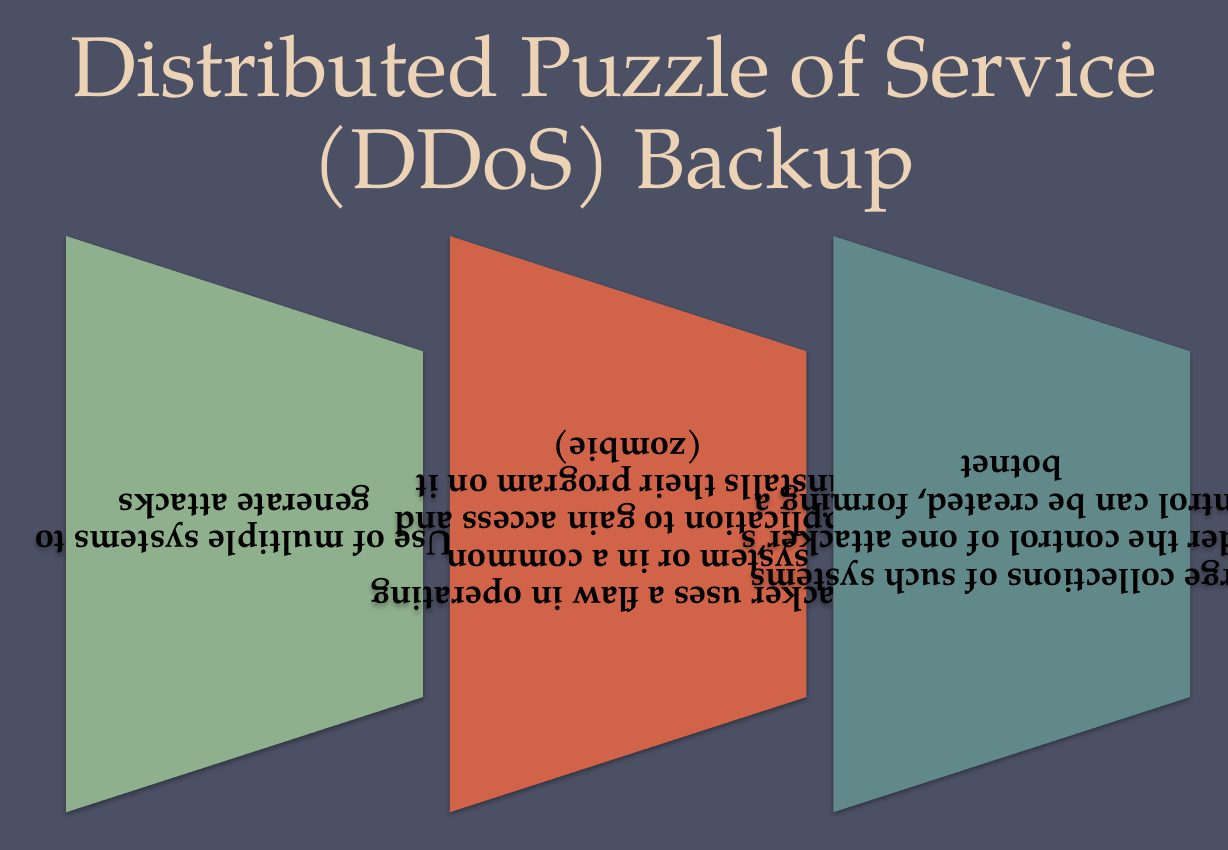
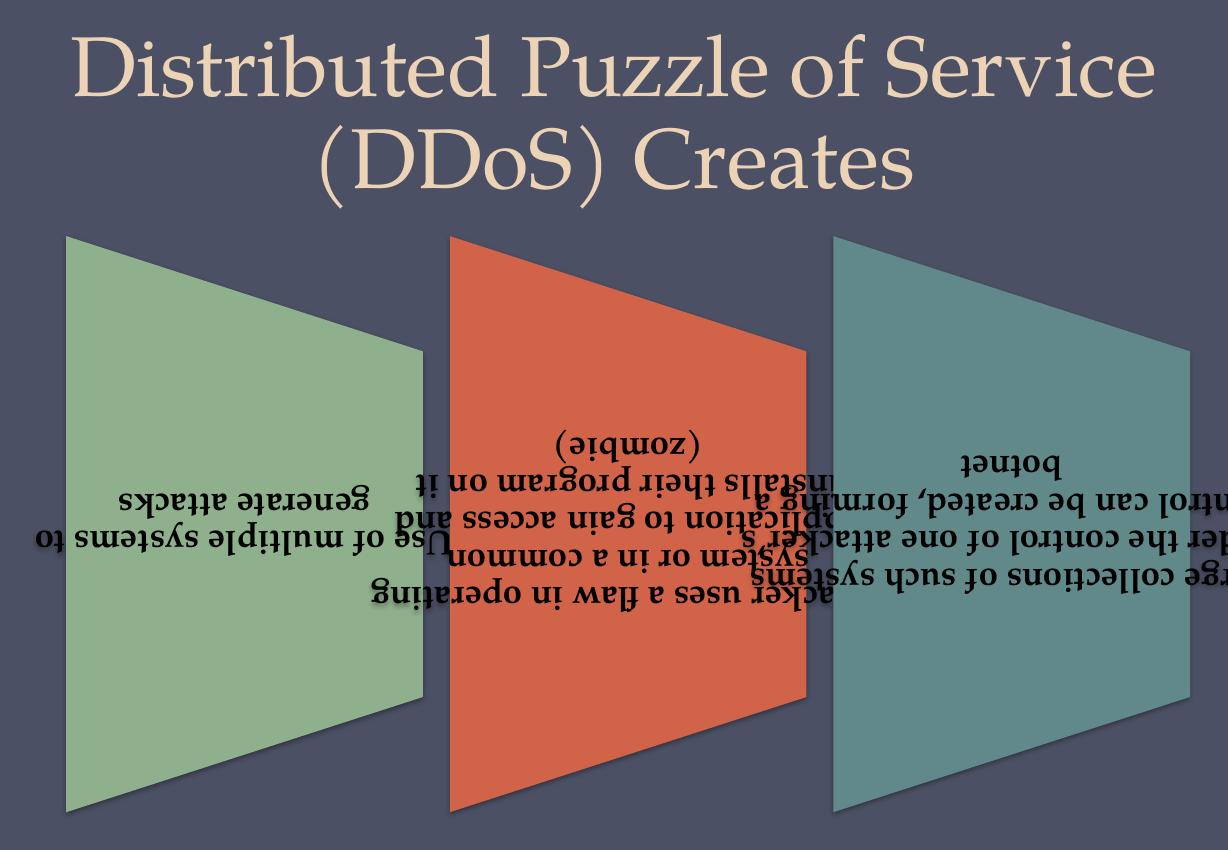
Backup: Backup -> Creates
